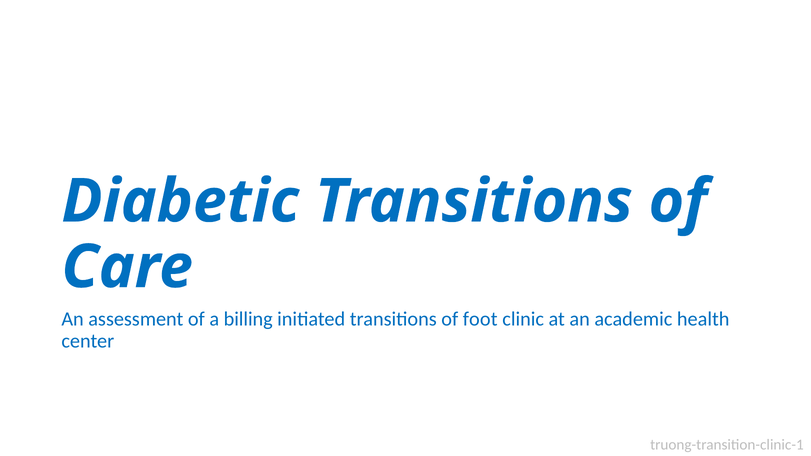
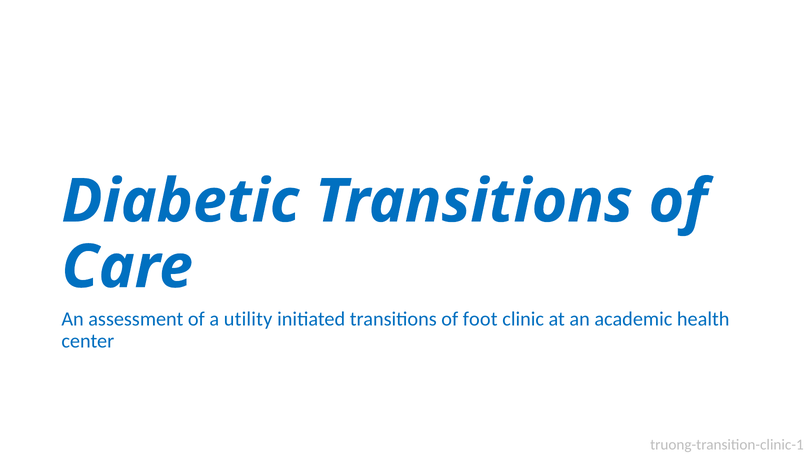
billing: billing -> utility
